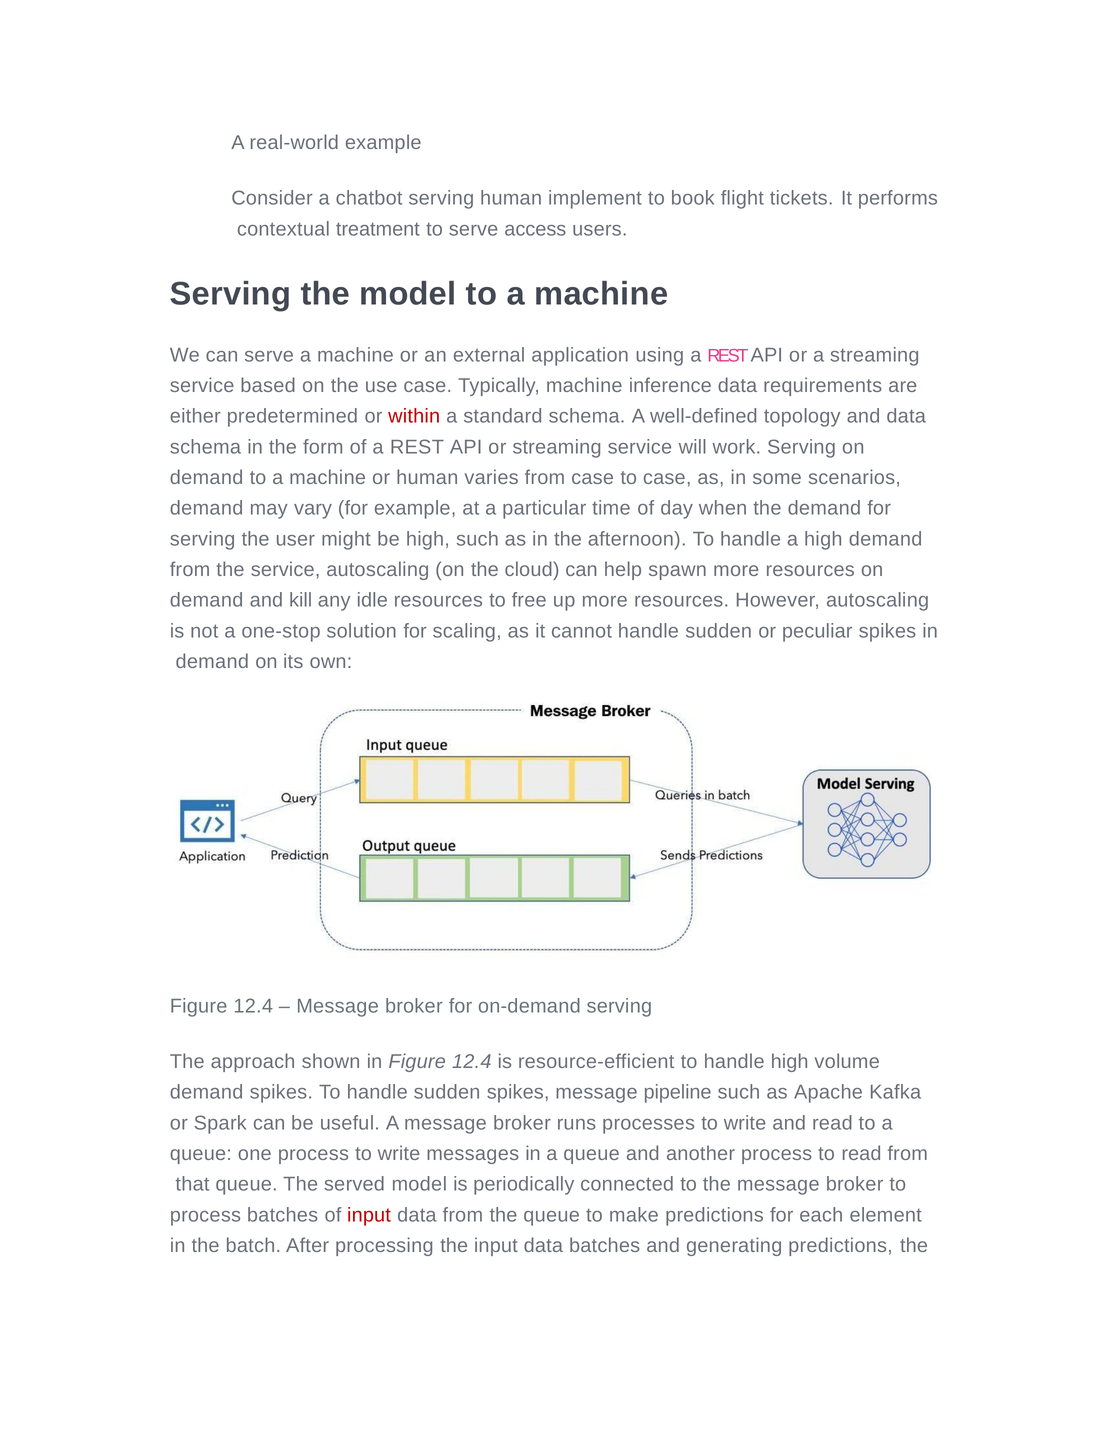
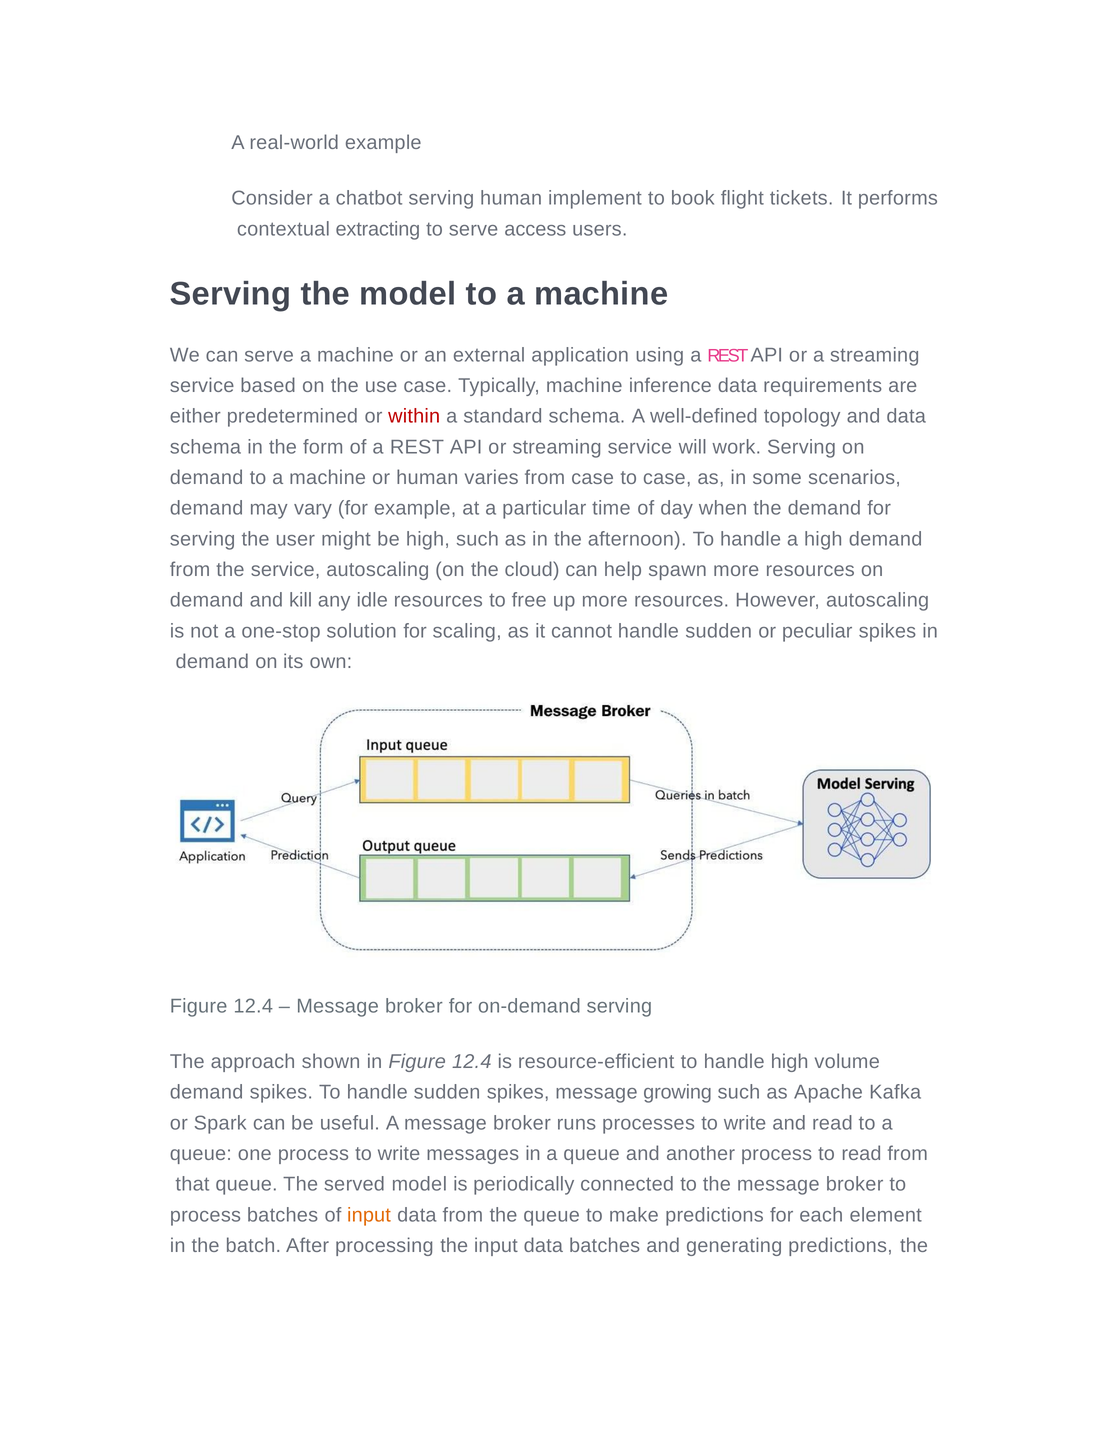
treatment: treatment -> extracting
pipeline: pipeline -> growing
input at (369, 1215) colour: red -> orange
